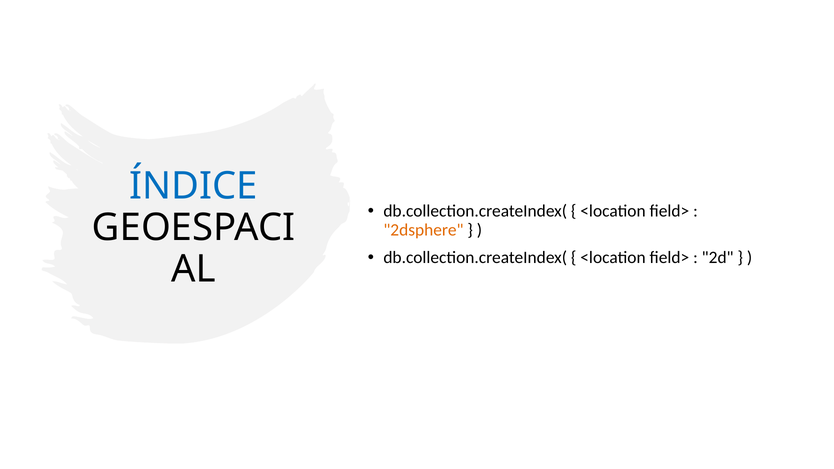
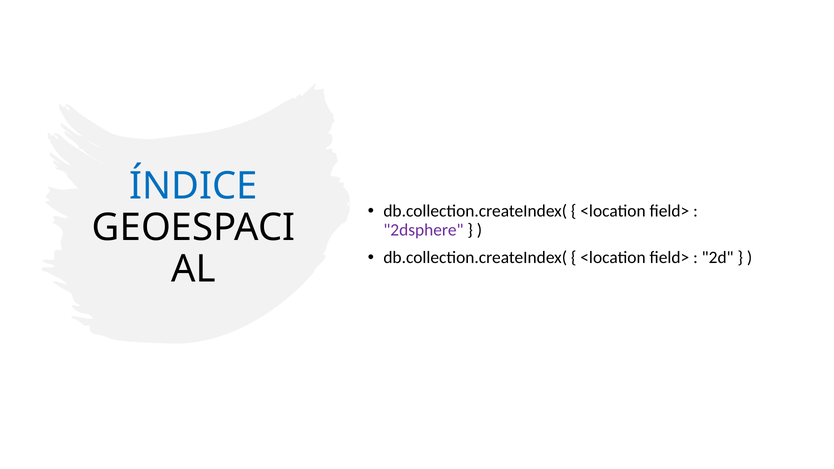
2dsphere colour: orange -> purple
